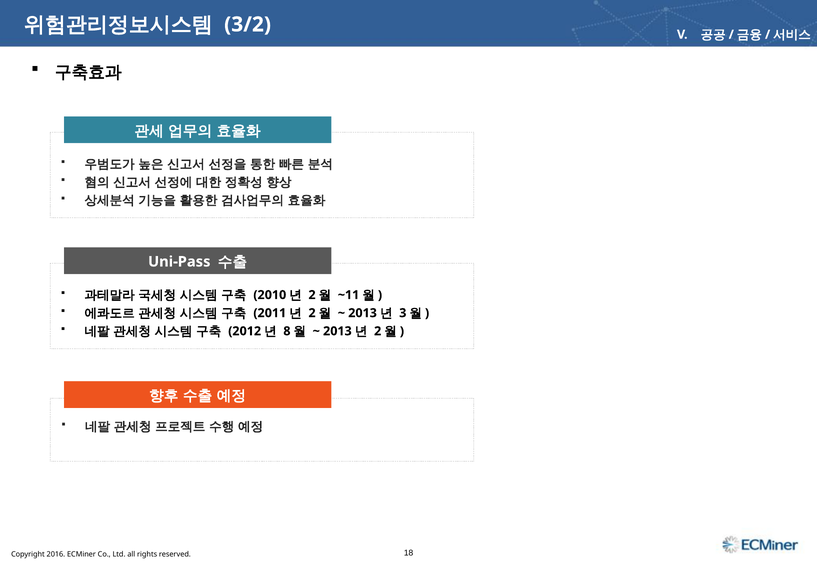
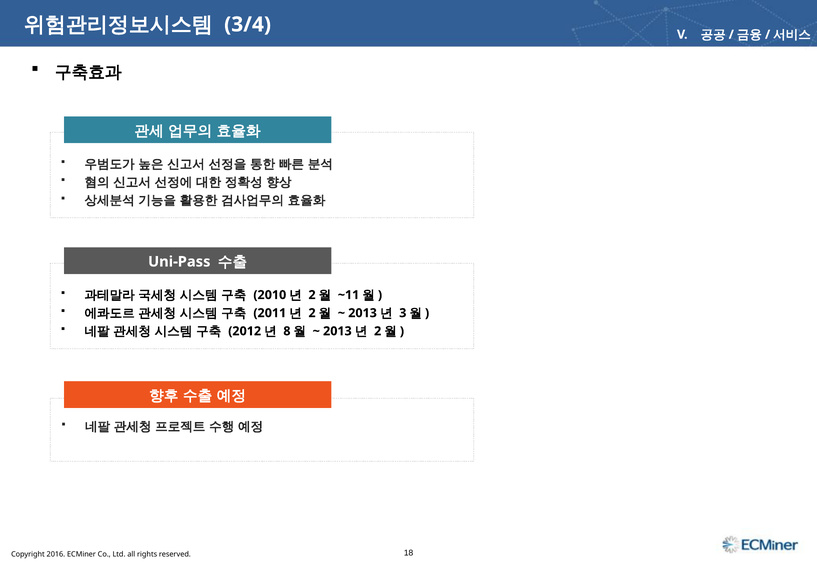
3/2: 3/2 -> 3/4
